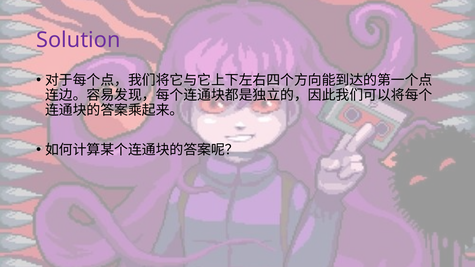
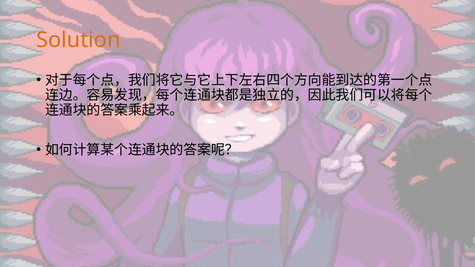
Solution colour: purple -> orange
